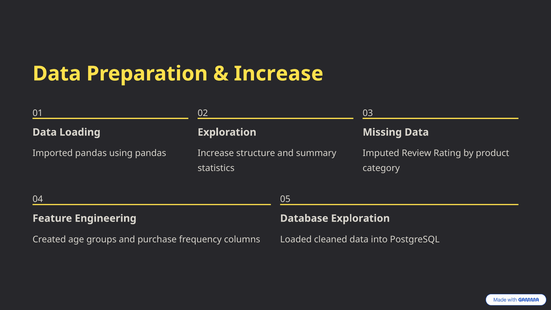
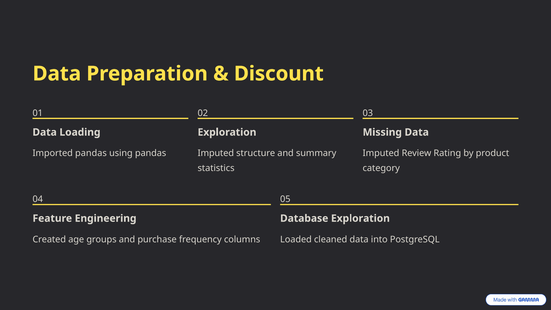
Increase at (279, 74): Increase -> Discount
Increase at (216, 153): Increase -> Imputed
